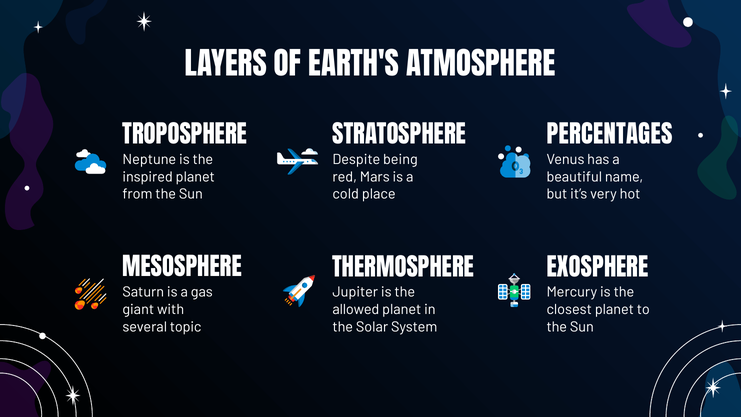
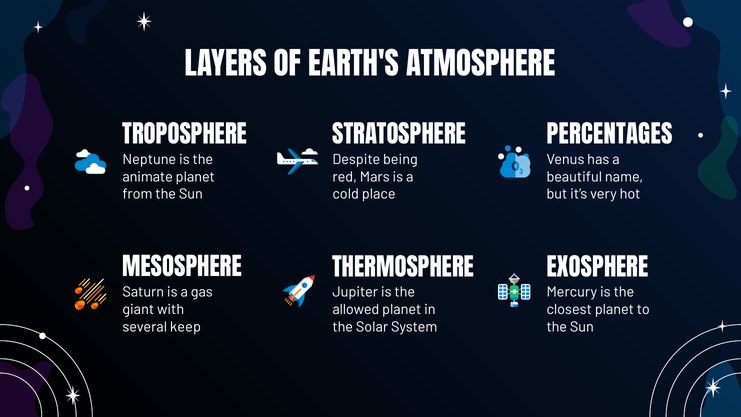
inspired: inspired -> animate
topic: topic -> keep
